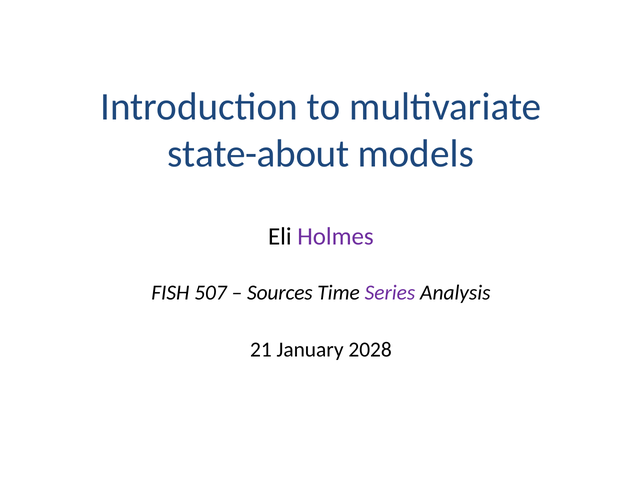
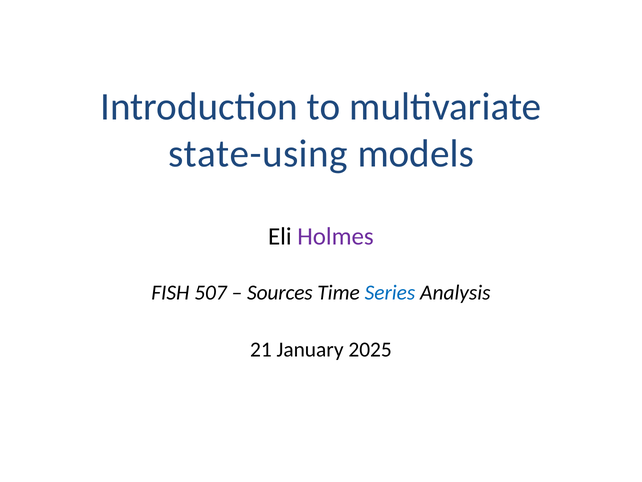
state-about: state-about -> state-using
Series colour: purple -> blue
2028: 2028 -> 2025
